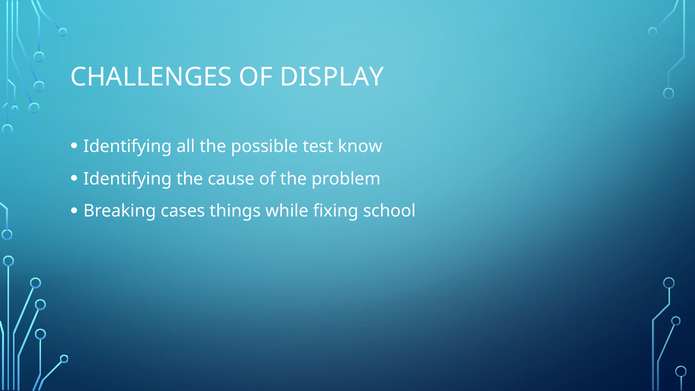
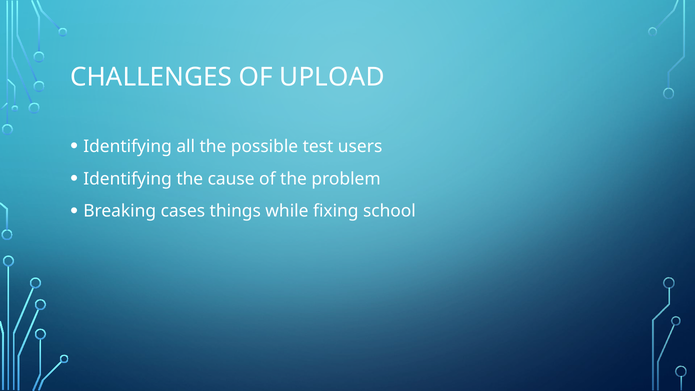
DISPLAY: DISPLAY -> UPLOAD
know: know -> users
